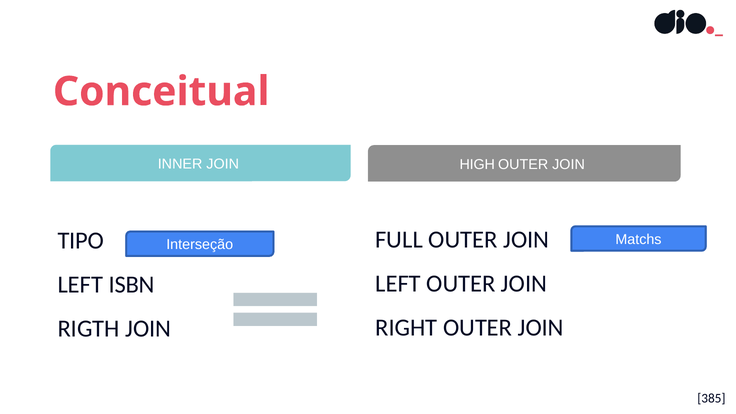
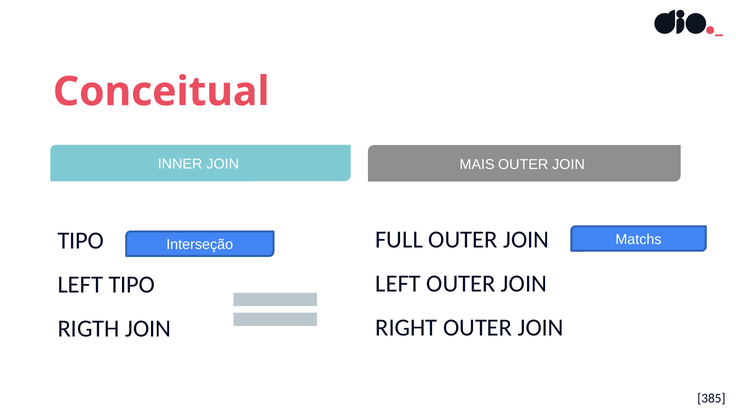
HIGH: HIGH -> MAIS
LEFT ISBN: ISBN -> TIPO
